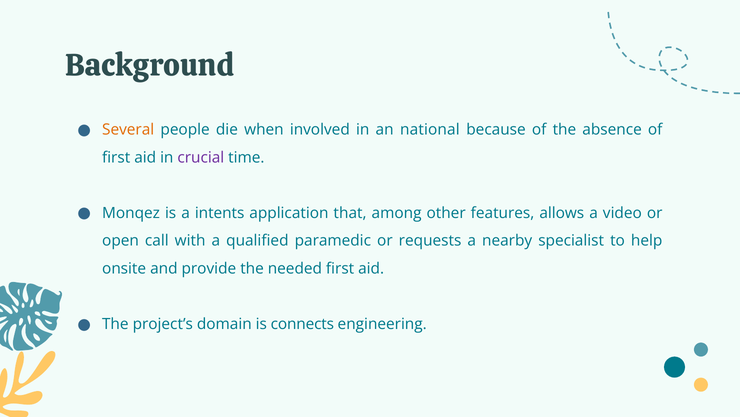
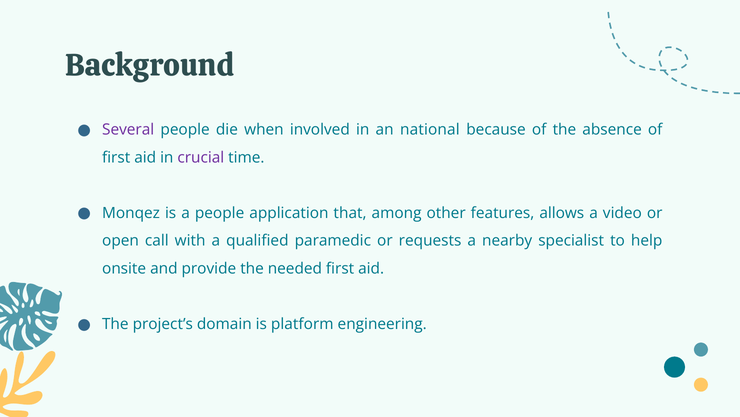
Several colour: orange -> purple
a intents: intents -> people
connects: connects -> platform
